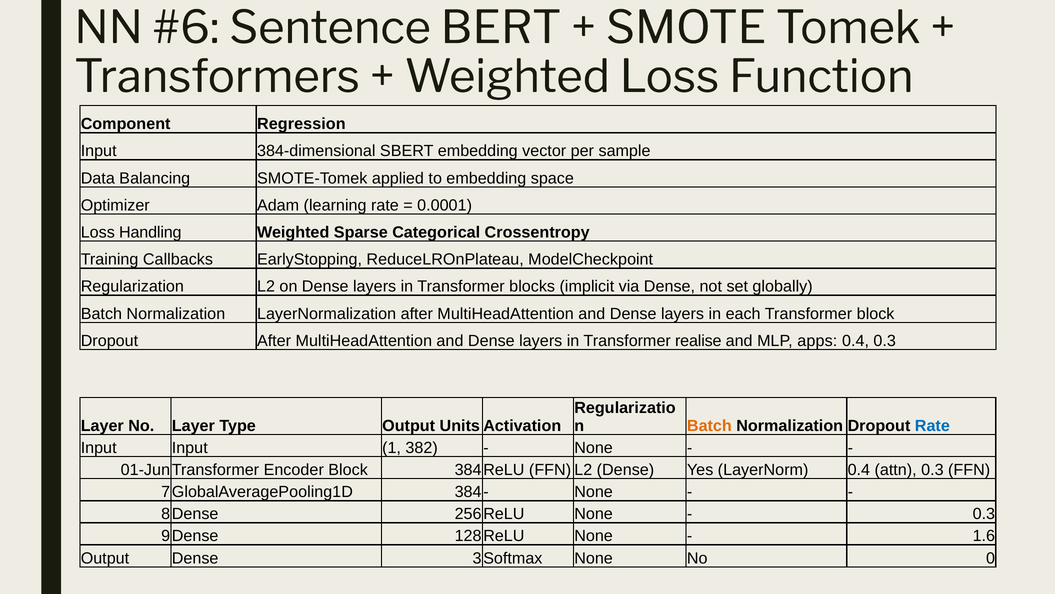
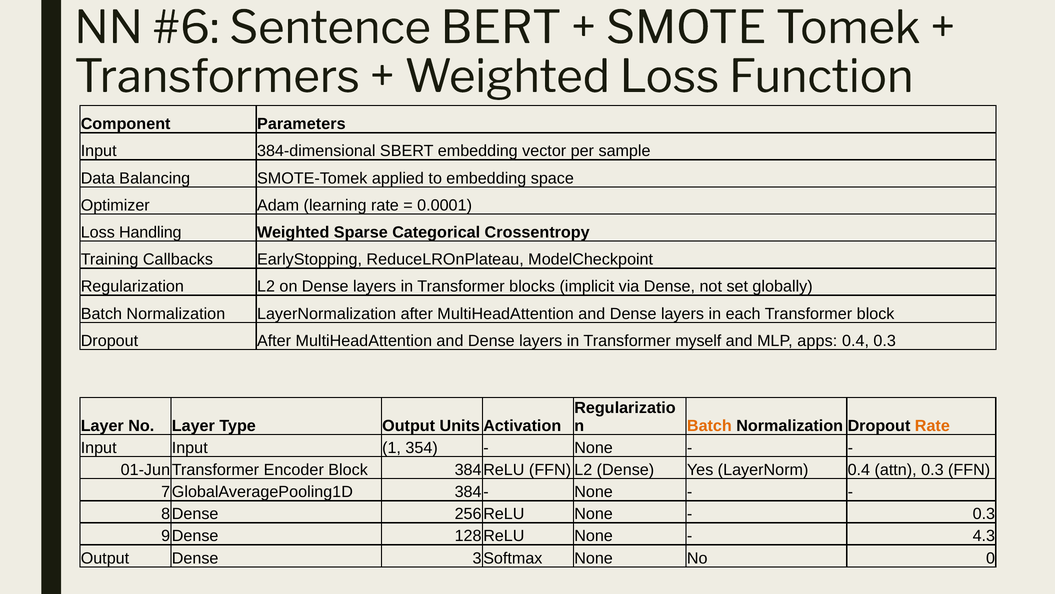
Regression: Regression -> Parameters
realise: realise -> myself
Rate at (932, 425) colour: blue -> orange
382: 382 -> 354
1.6: 1.6 -> 4.3
